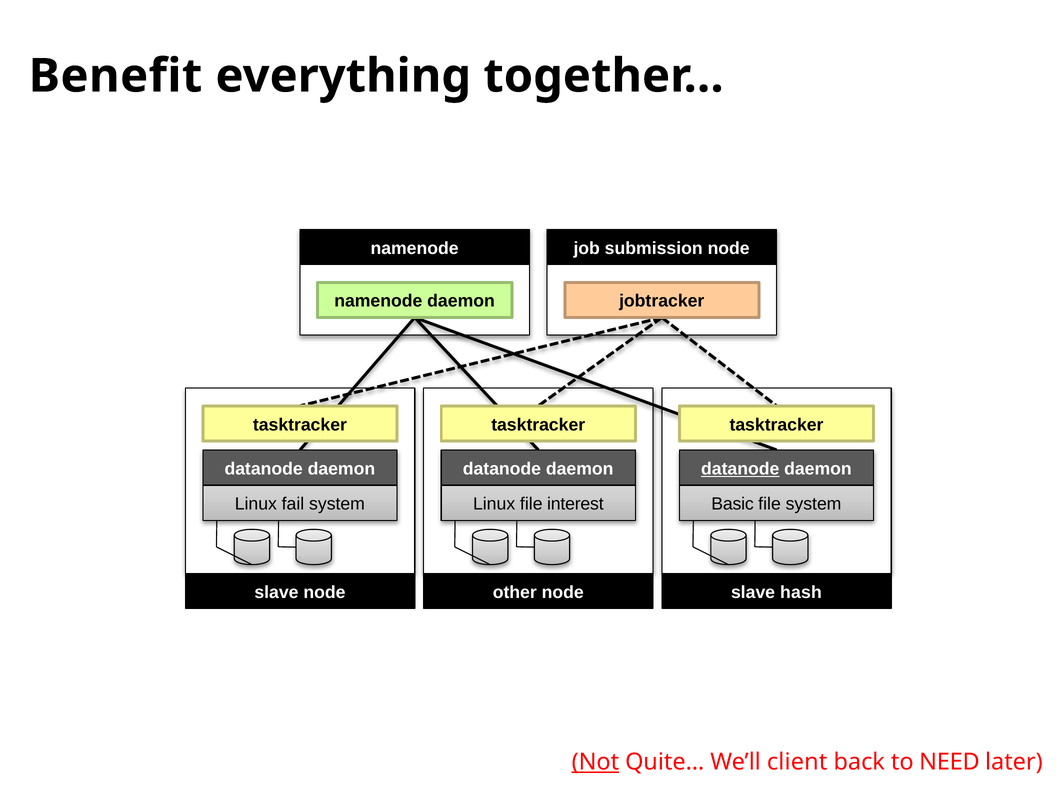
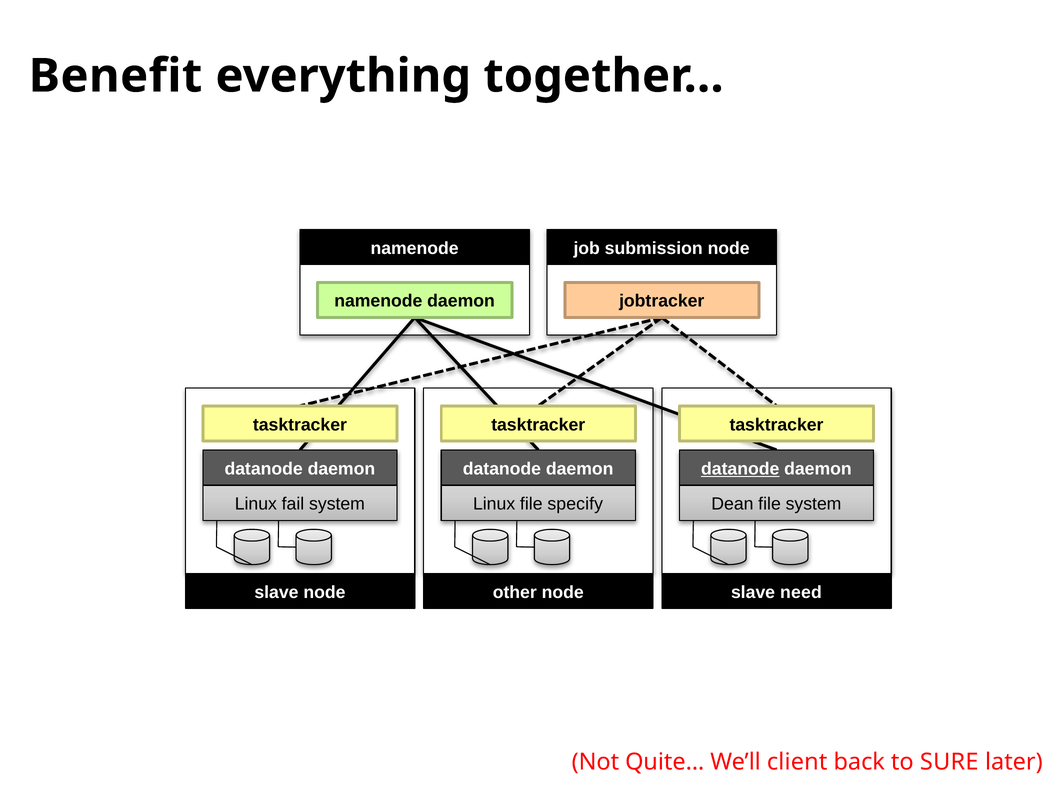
interest: interest -> specify
Basic: Basic -> Dean
hash: hash -> need
Not underline: present -> none
NEED: NEED -> SURE
